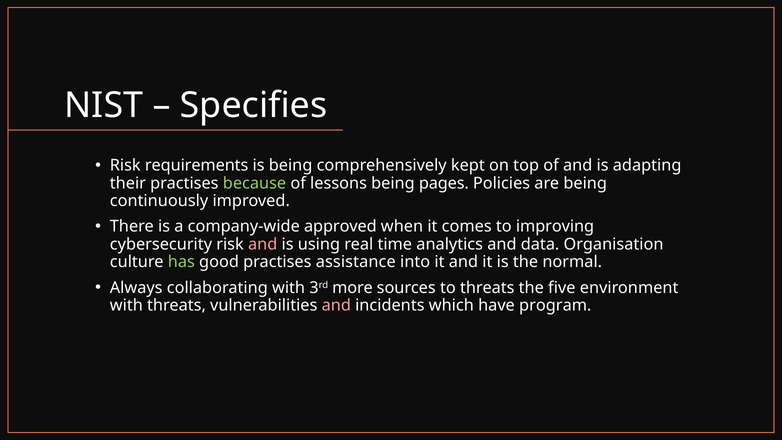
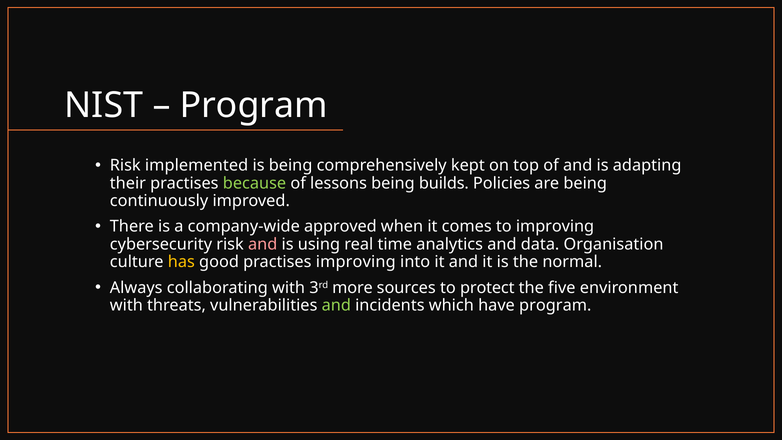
Specifies at (254, 105): Specifies -> Program
requirements: requirements -> implemented
pages: pages -> builds
has colour: light green -> yellow
practises assistance: assistance -> improving
to threats: threats -> protect
and at (336, 305) colour: pink -> light green
